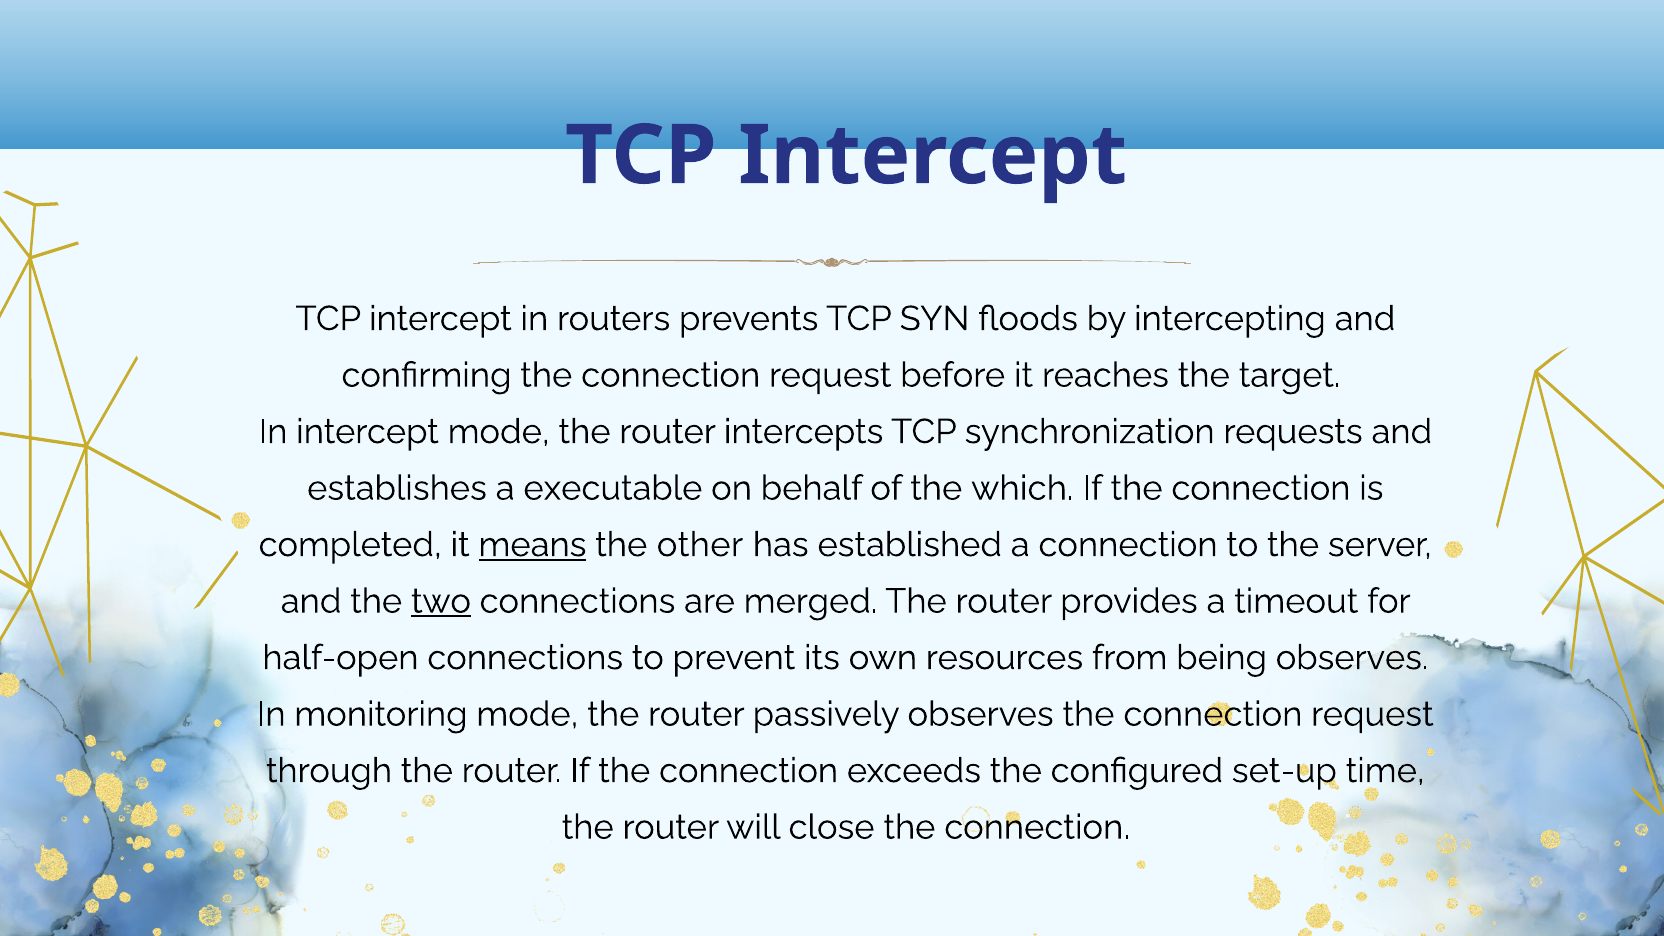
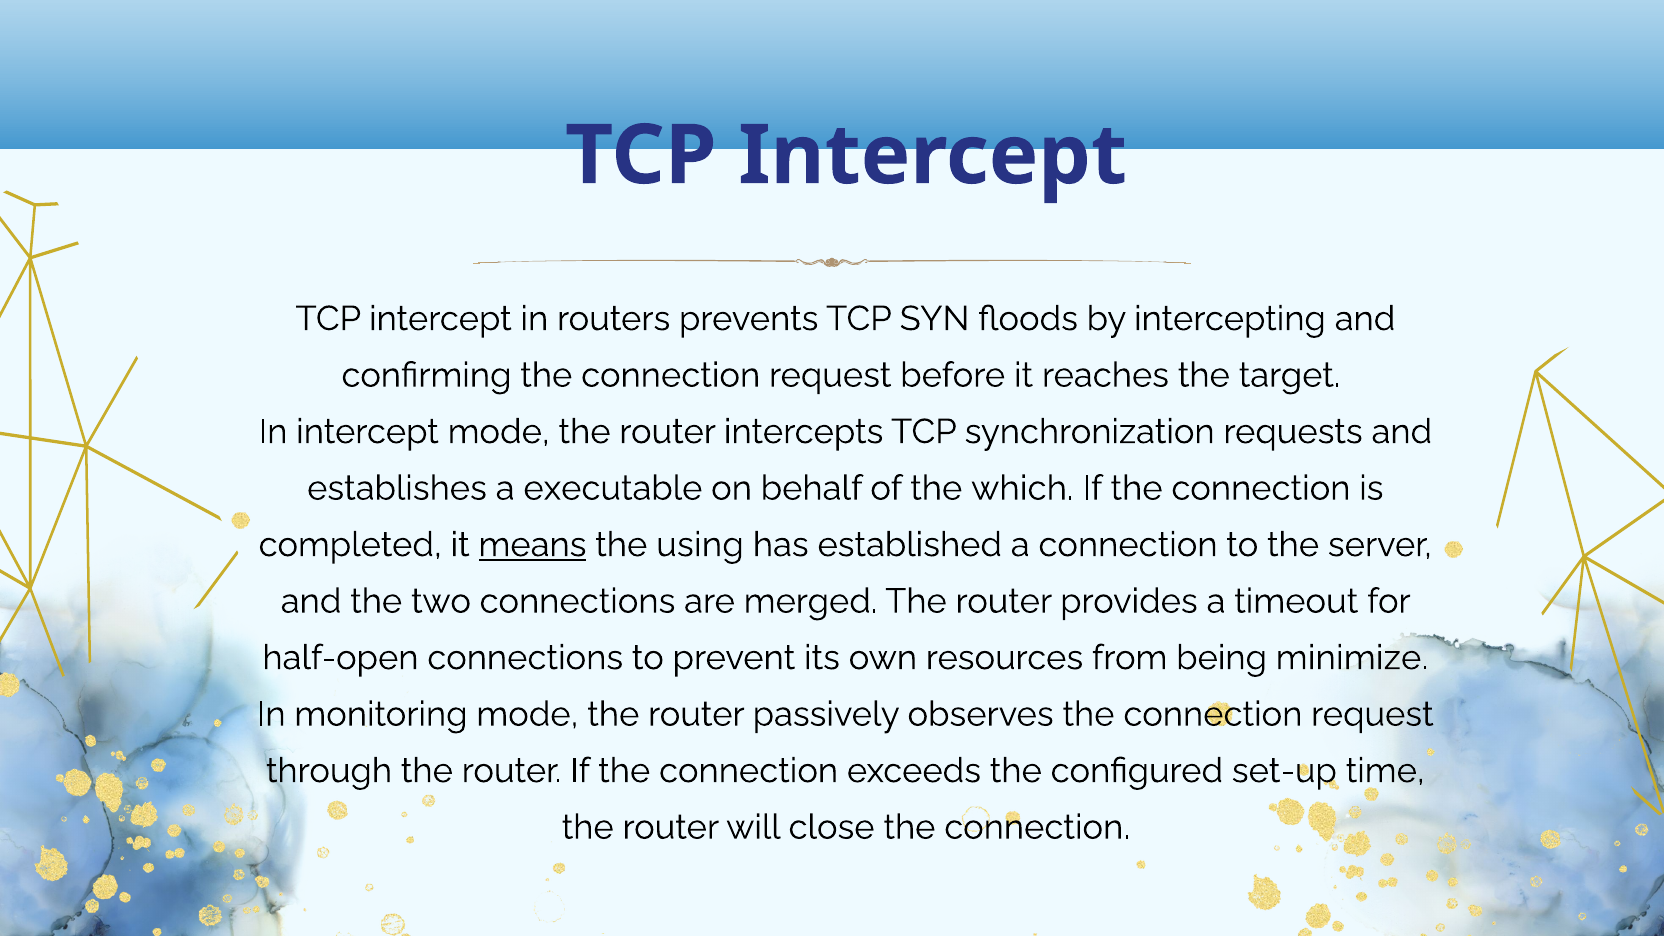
other: other -> using
two underline: present -> none
being observes: observes -> minimize
